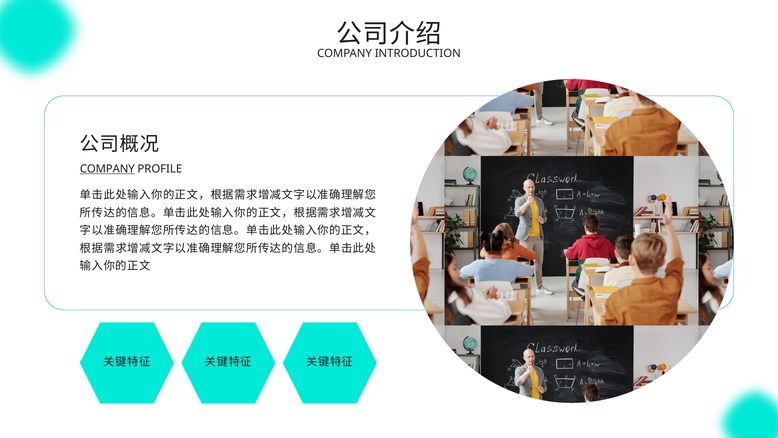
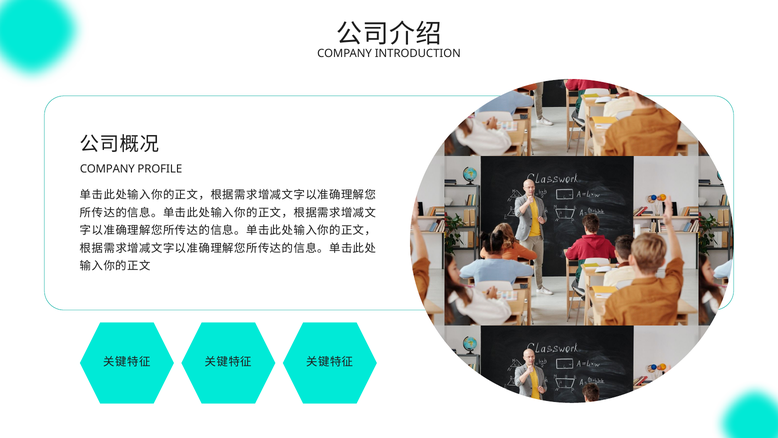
COMPANY at (107, 169) underline: present -> none
